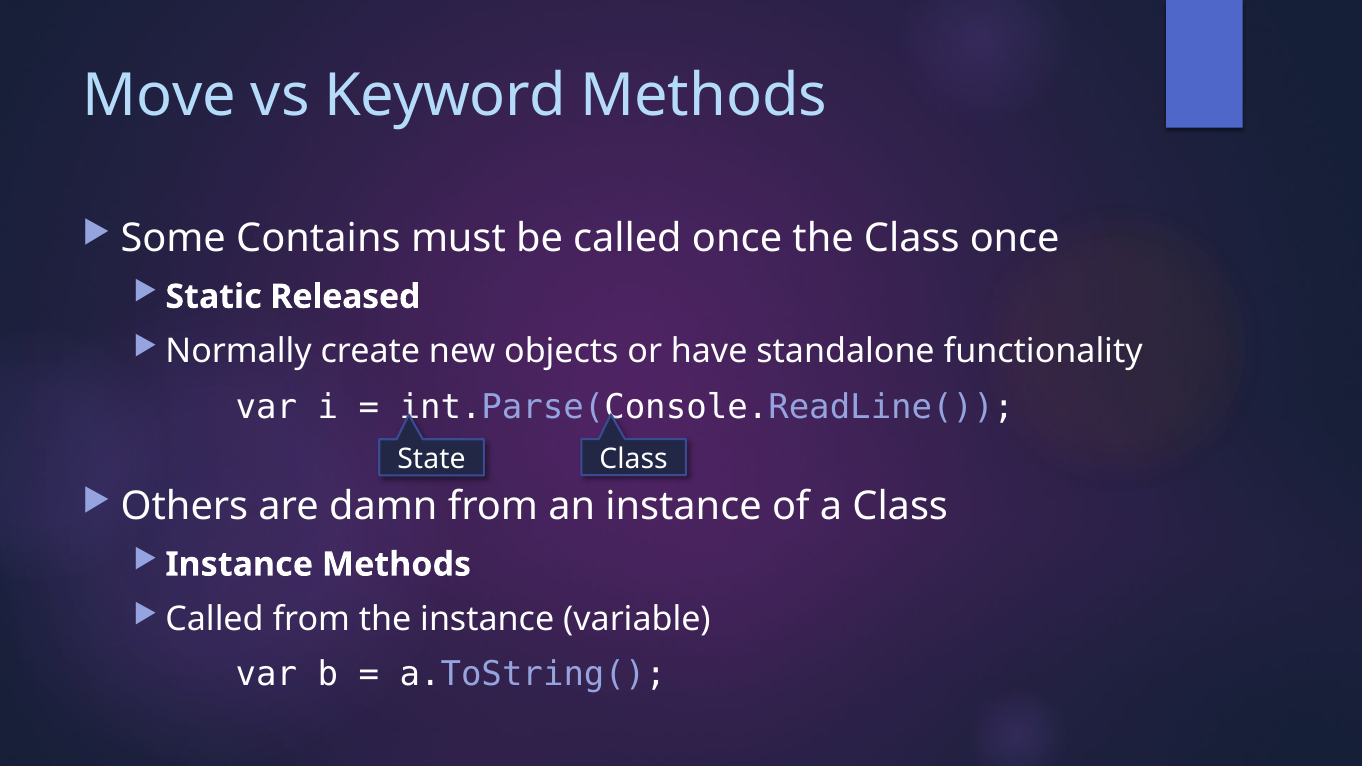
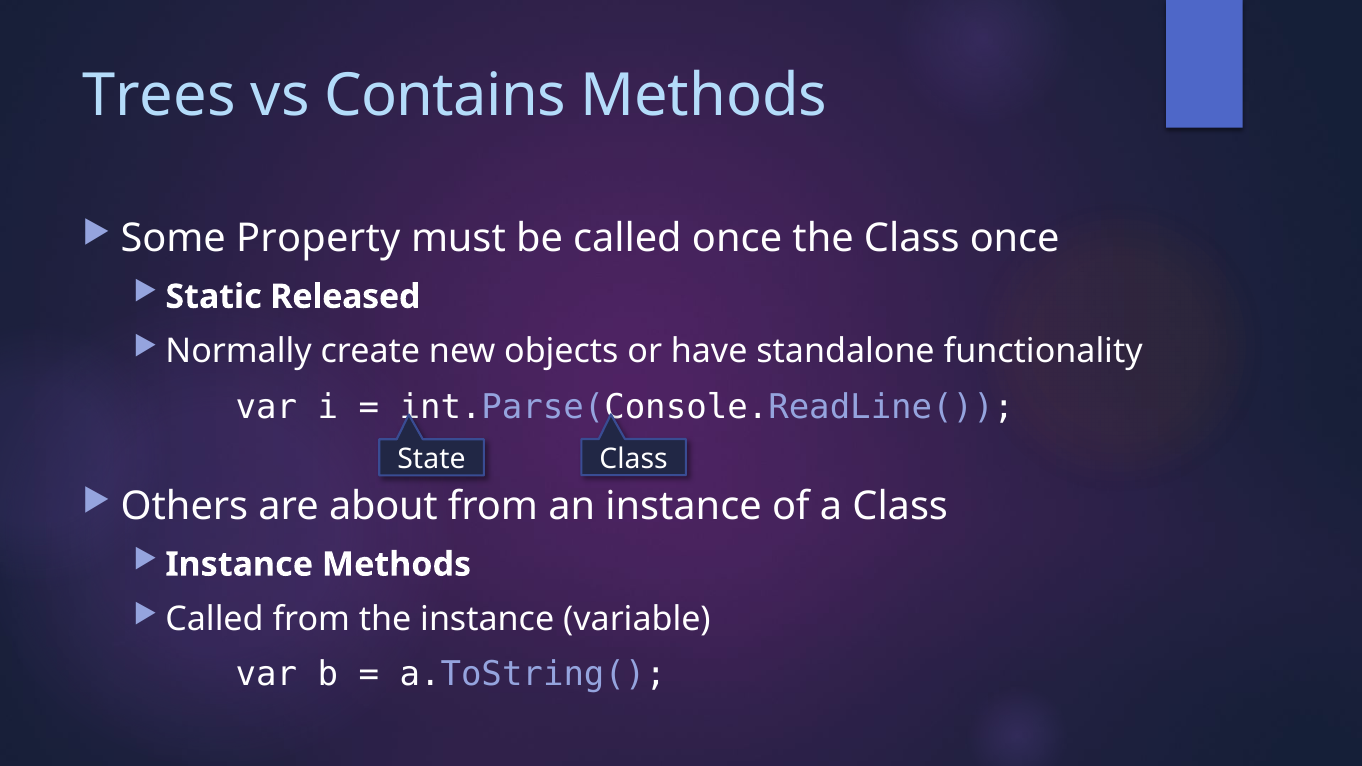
Move: Move -> Trees
Keyword: Keyword -> Contains
Contains: Contains -> Property
damn: damn -> about
